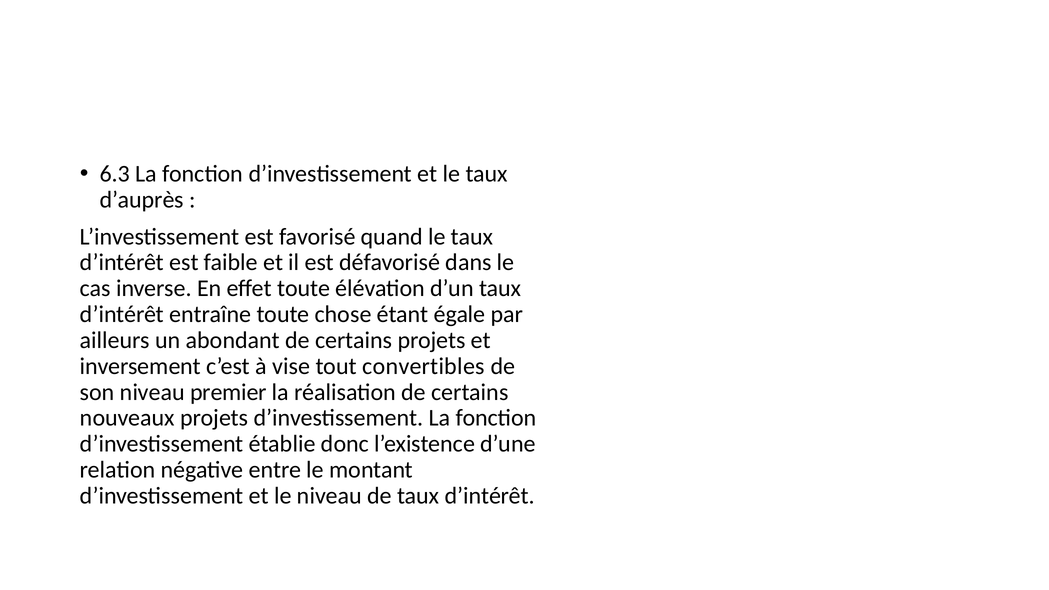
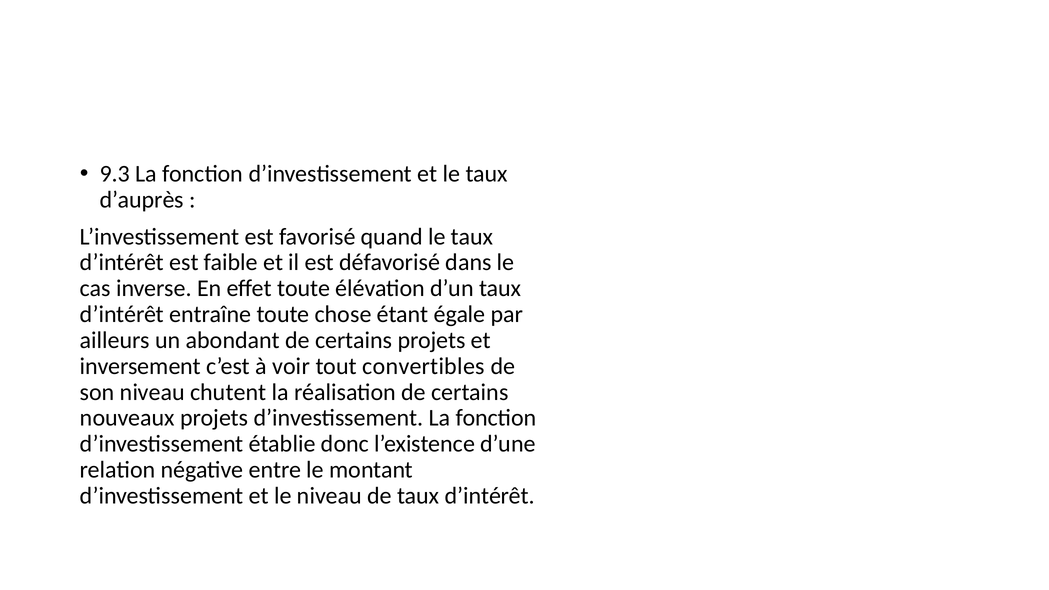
6.3: 6.3 -> 9.3
vise: vise -> voir
premier: premier -> chutent
